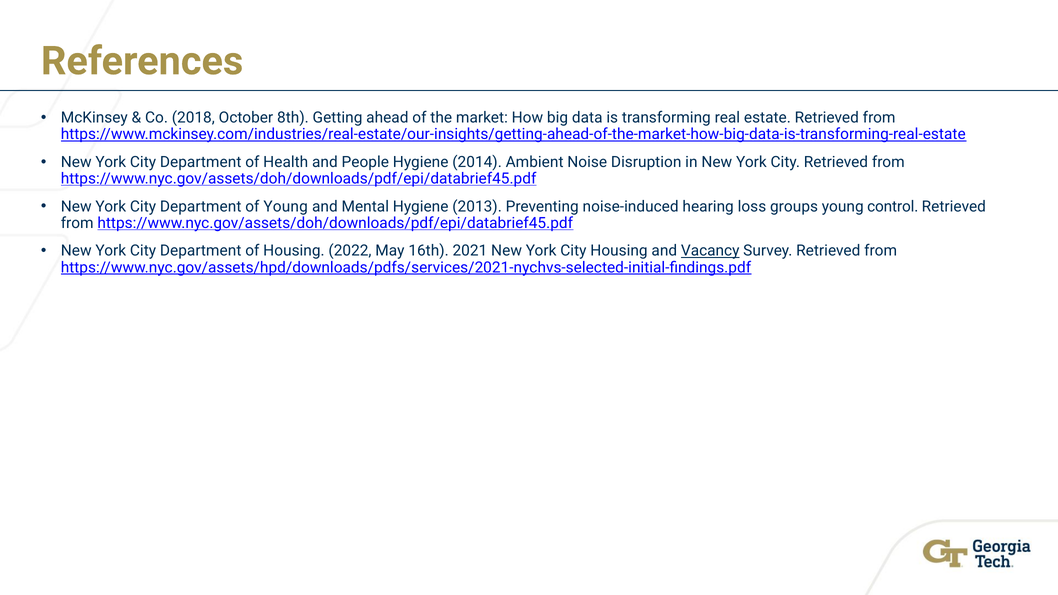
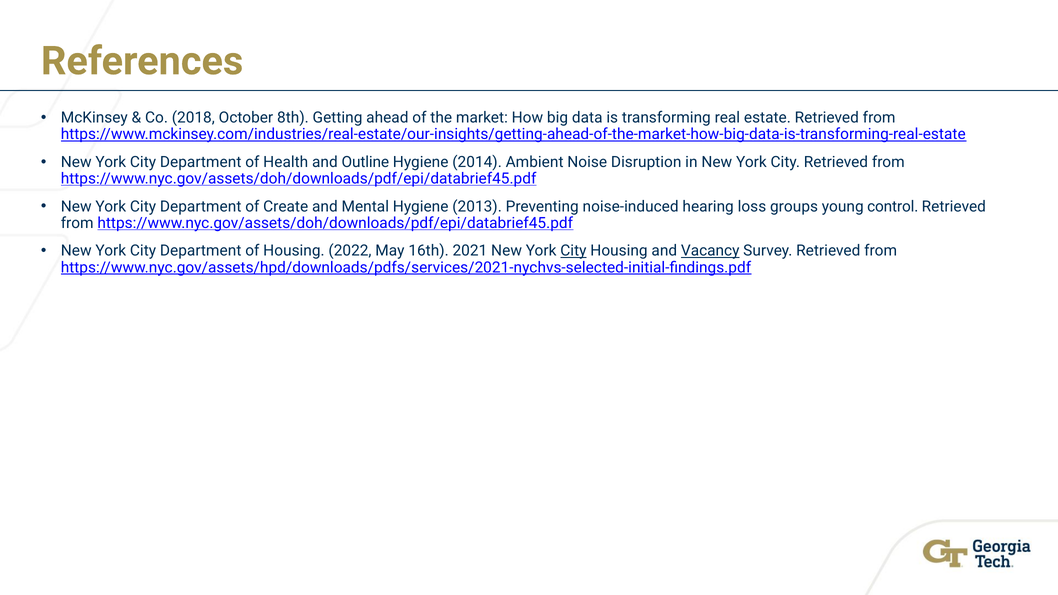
People: People -> Outline
of Young: Young -> Create
City at (573, 251) underline: none -> present
